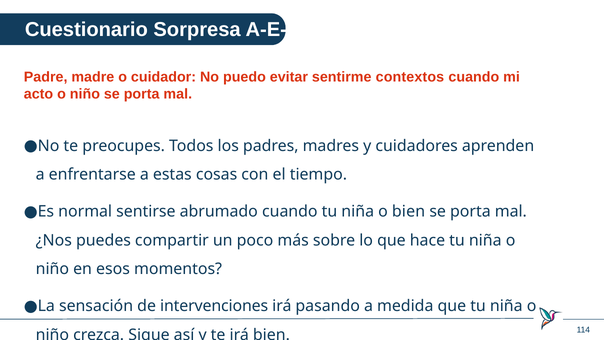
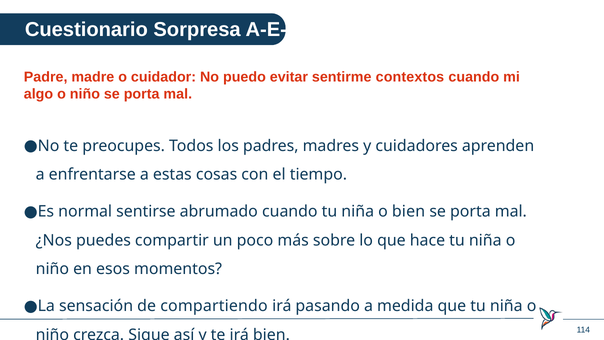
acto: acto -> algo
intervenciones: intervenciones -> compartiendo
